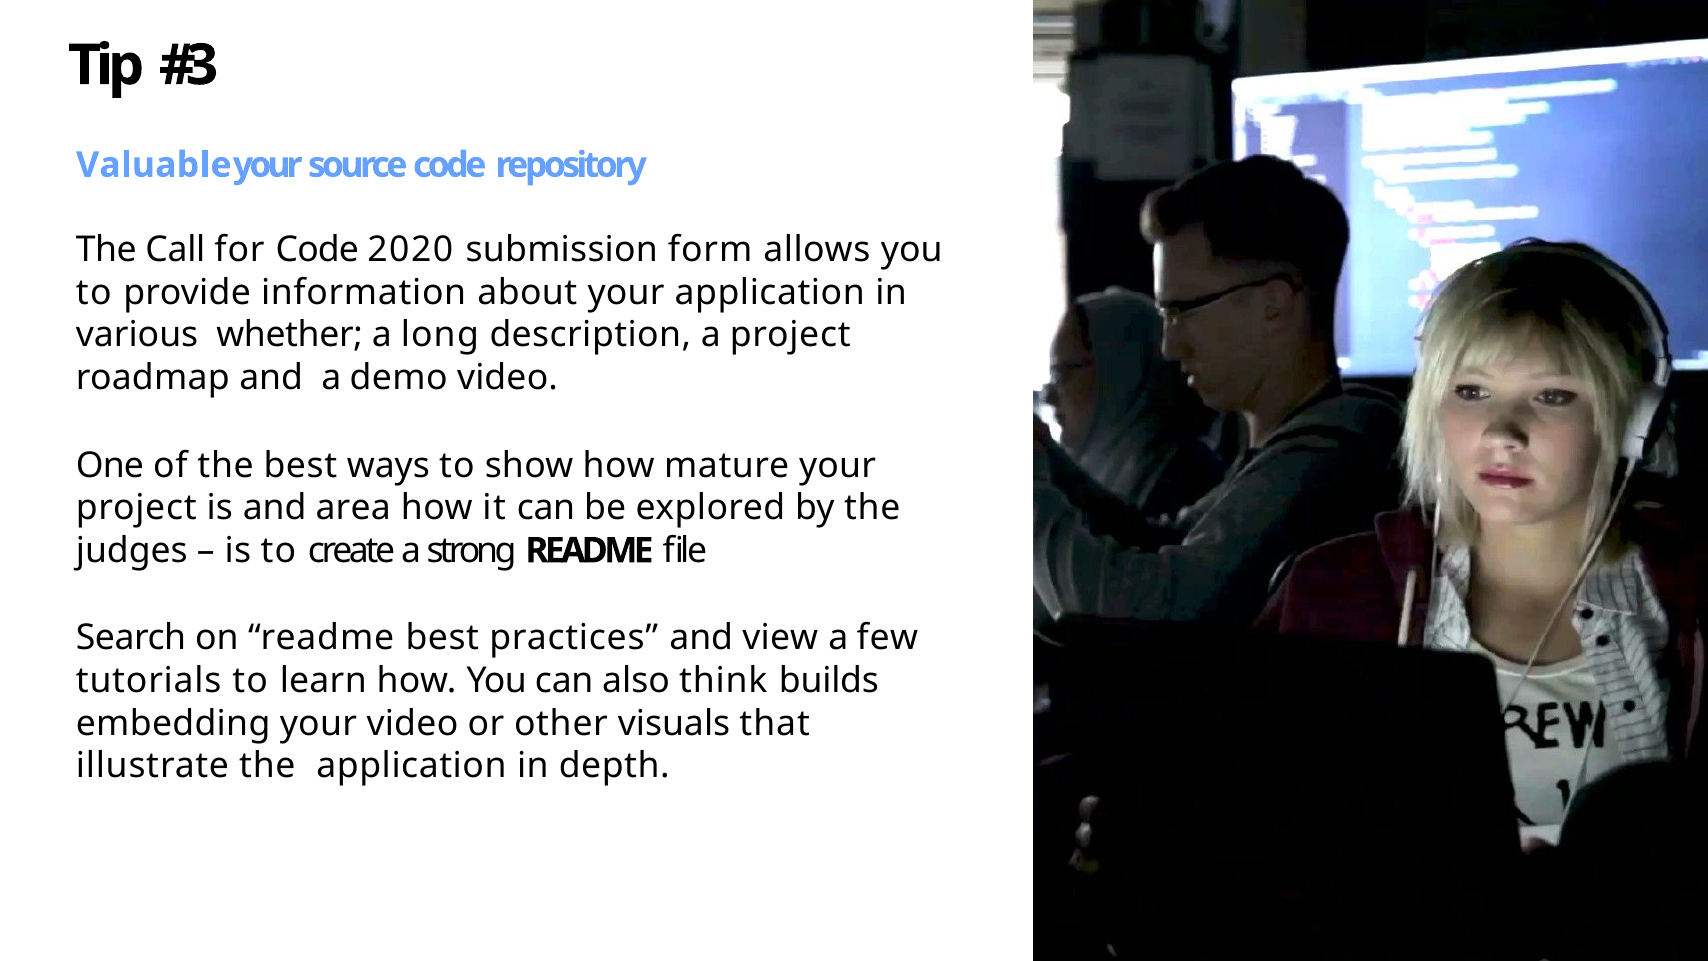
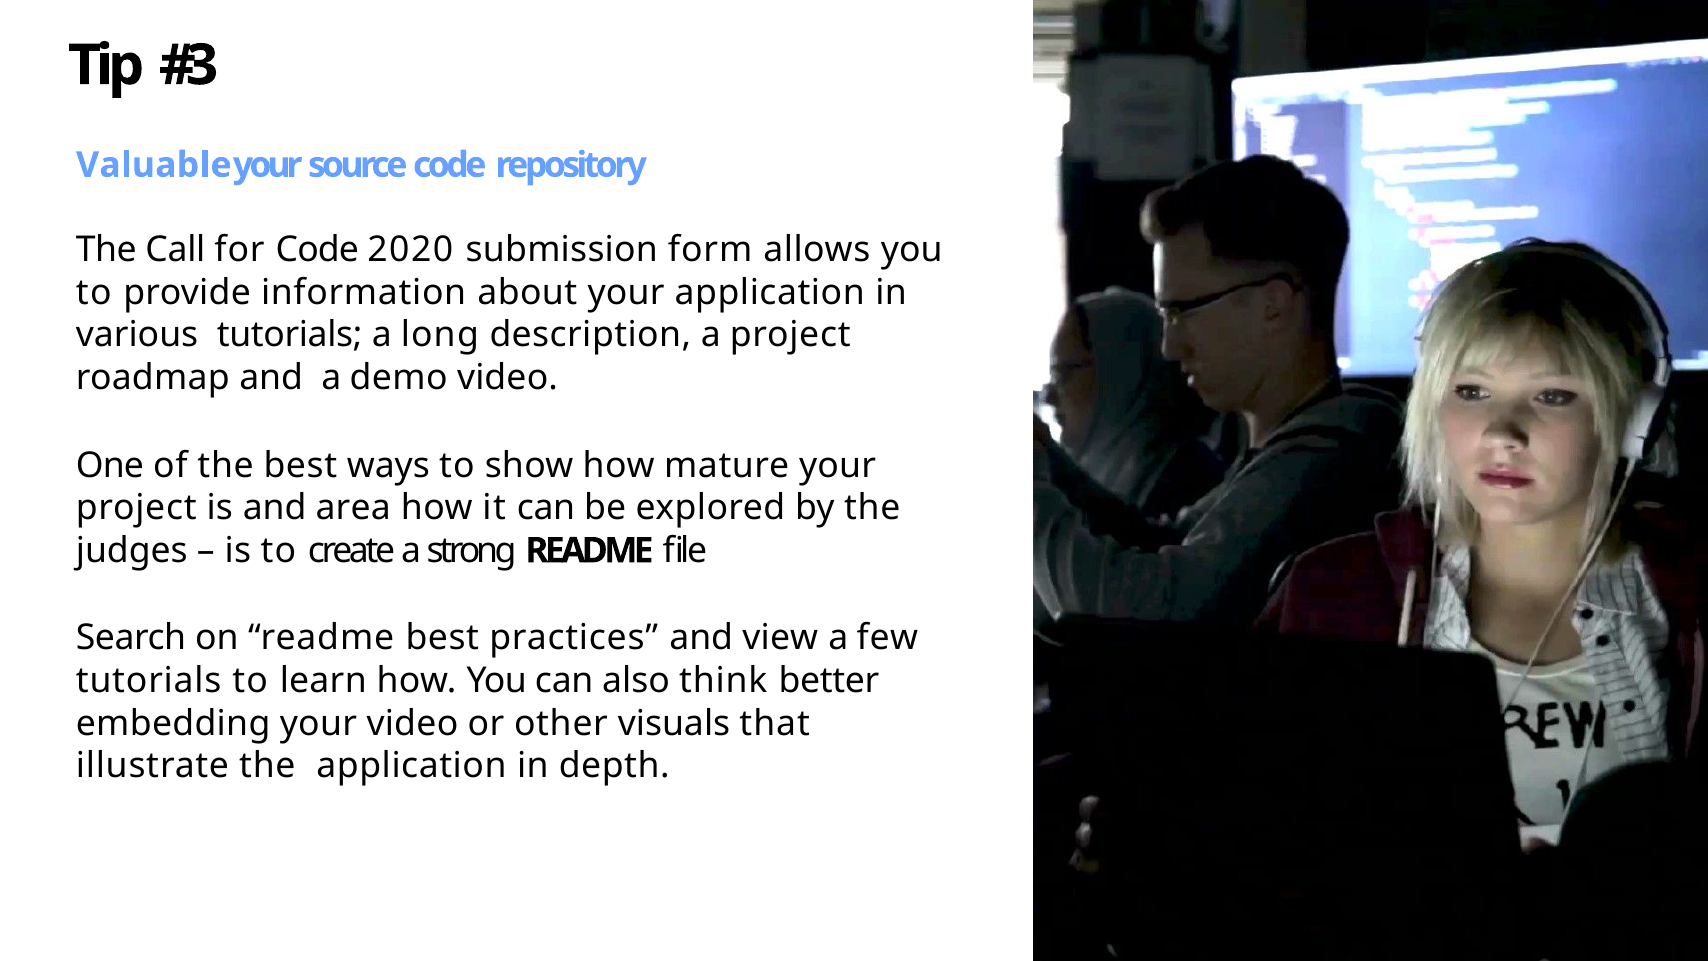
various whether: whether -> tutorials
builds: builds -> better
